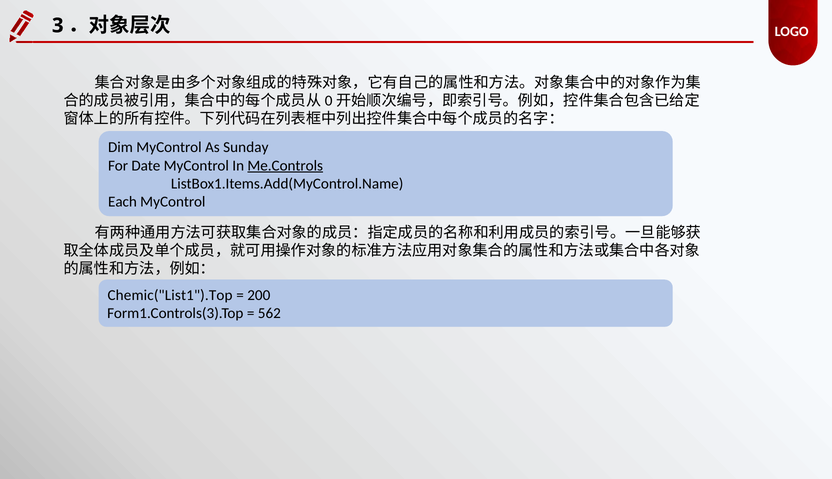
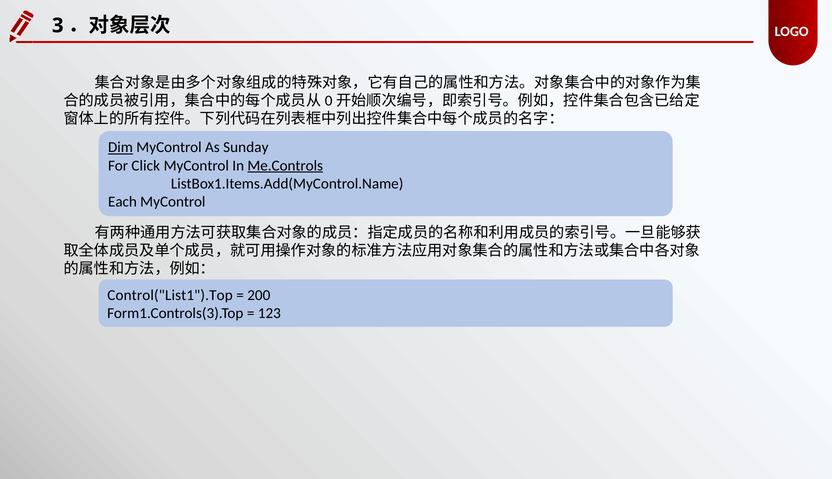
Dim underline: none -> present
Date: Date -> Click
Chemic("List1").Top: Chemic("List1").Top -> Control("List1").Top
562: 562 -> 123
